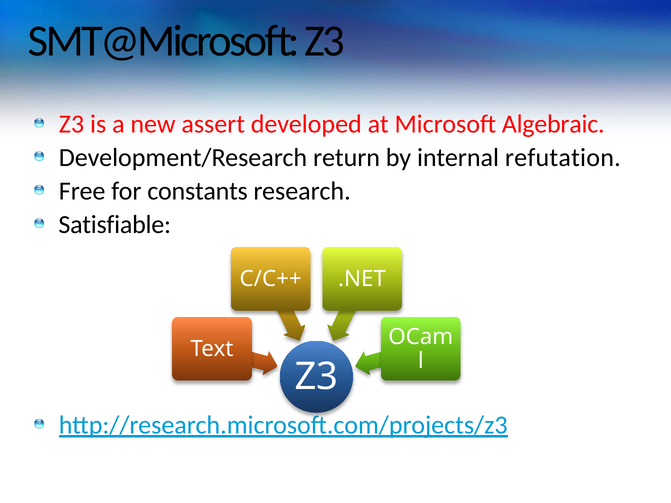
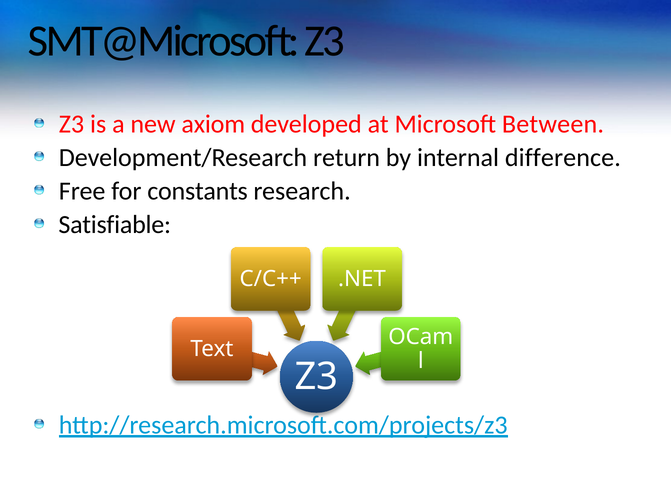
assert: assert -> axiom
Algebraic: Algebraic -> Between
refutation: refutation -> difference
